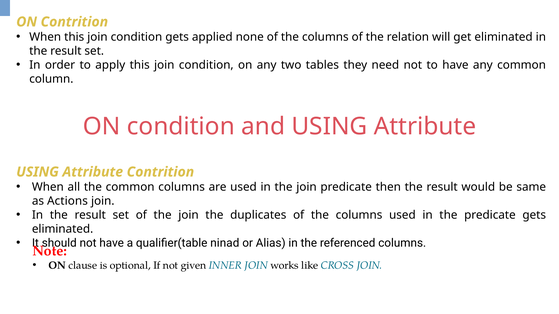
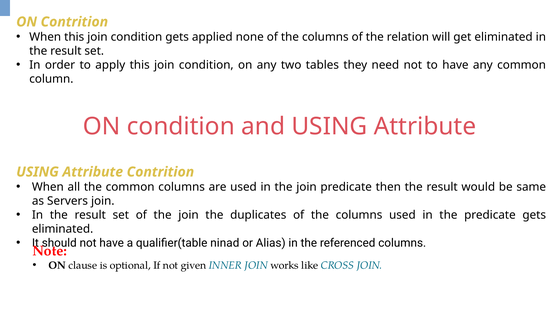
Actions: Actions -> Servers
